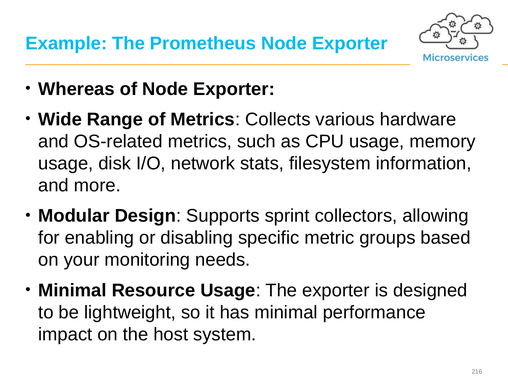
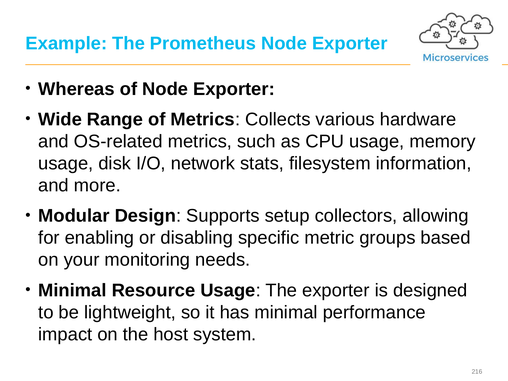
sprint: sprint -> setup
